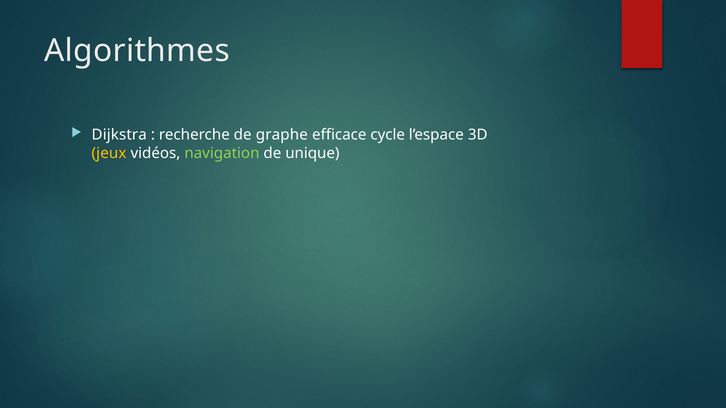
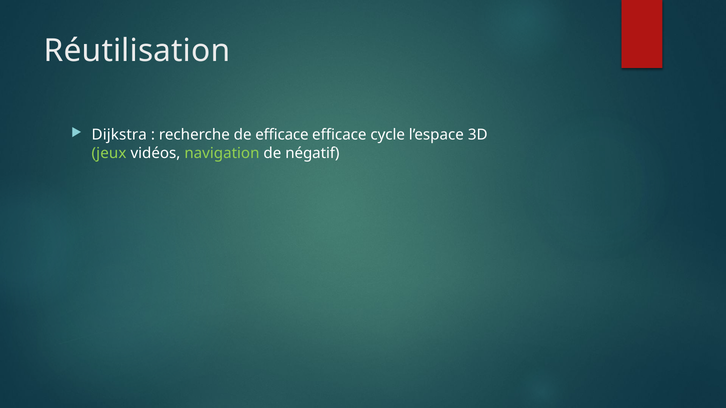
Algorithmes: Algorithmes -> Réutilisation
de graphe: graphe -> efficace
jeux colour: yellow -> light green
unique: unique -> négatif
